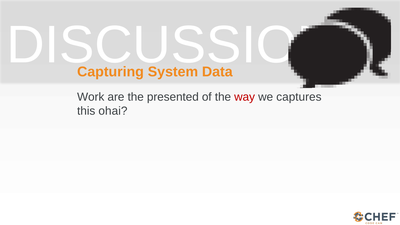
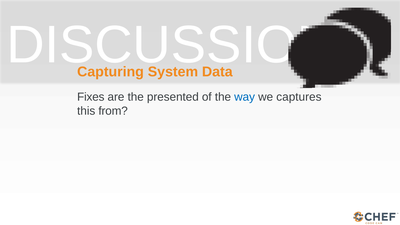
Work: Work -> Fixes
way colour: red -> blue
ohai: ohai -> from
